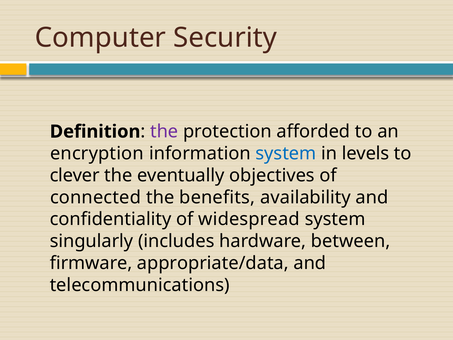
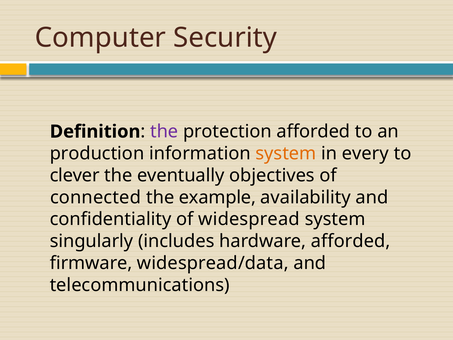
encryption: encryption -> production
system at (286, 153) colour: blue -> orange
levels: levels -> every
benefits: benefits -> example
hardware between: between -> afforded
appropriate/data: appropriate/data -> widespread/data
